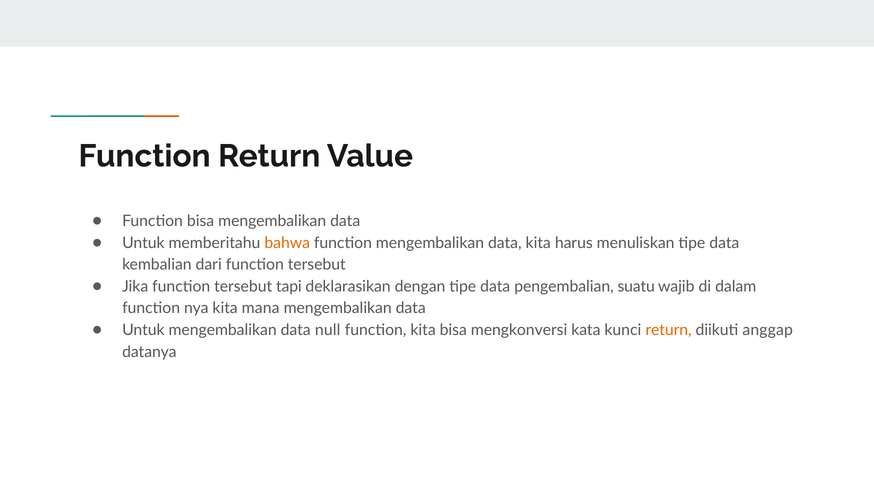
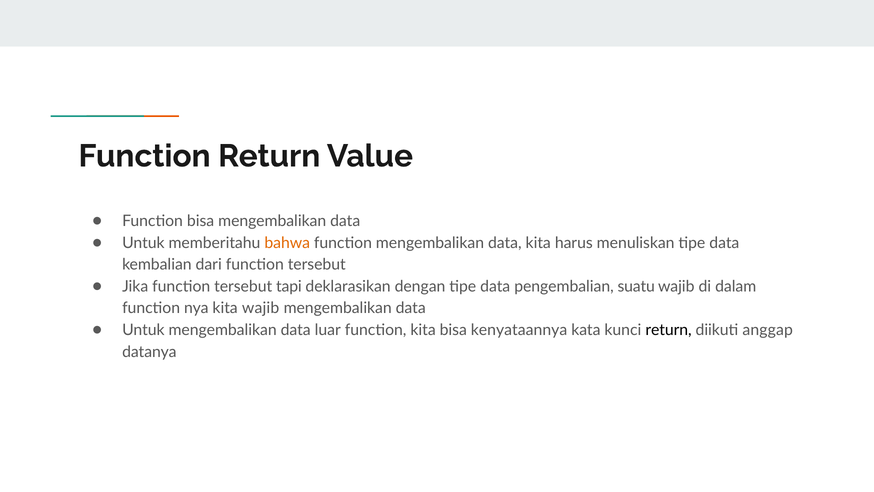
kita mana: mana -> wajib
null: null -> luar
mengkonversi: mengkonversi -> kenyataannya
return at (669, 330) colour: orange -> black
